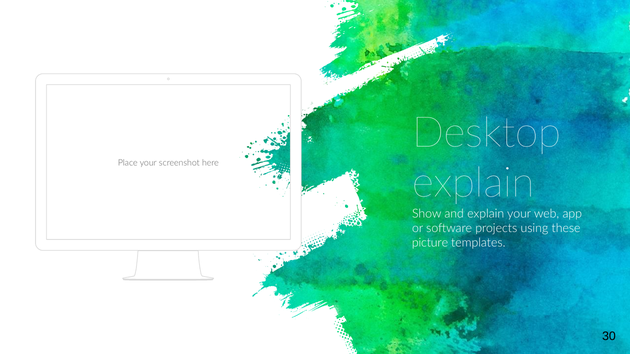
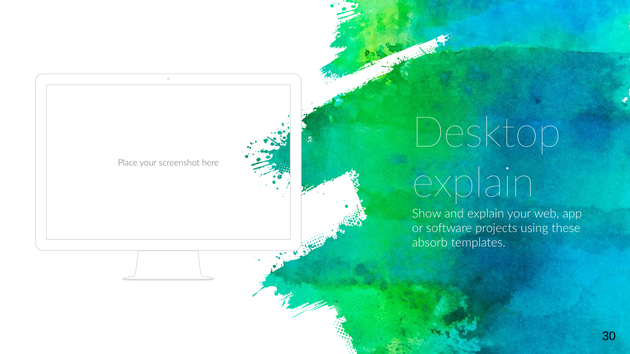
picture: picture -> absorb
